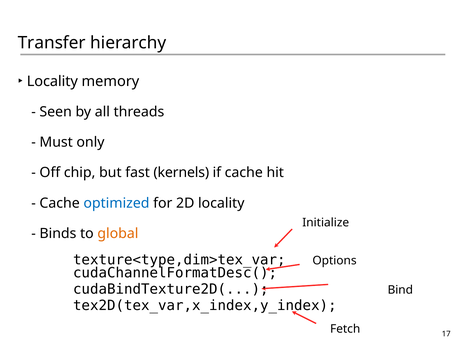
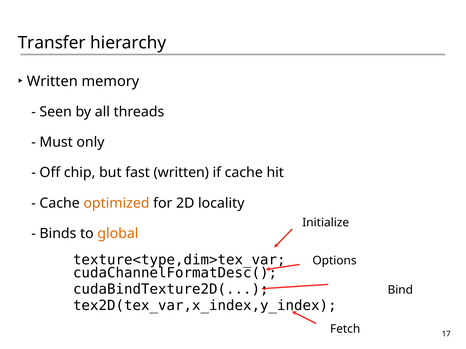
Locality at (52, 82): Locality -> Written
fast kernels: kernels -> written
optimized colour: blue -> orange
